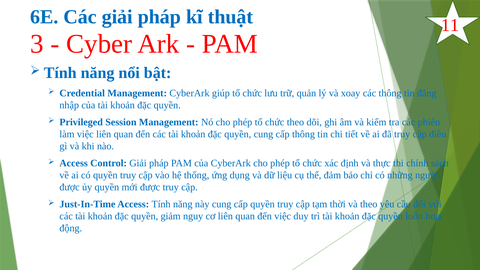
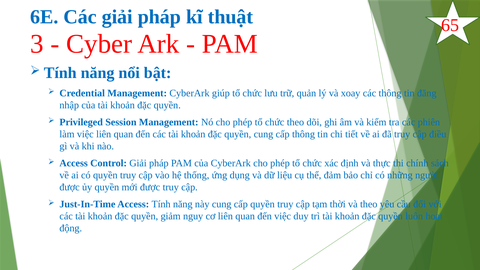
11: 11 -> 65
